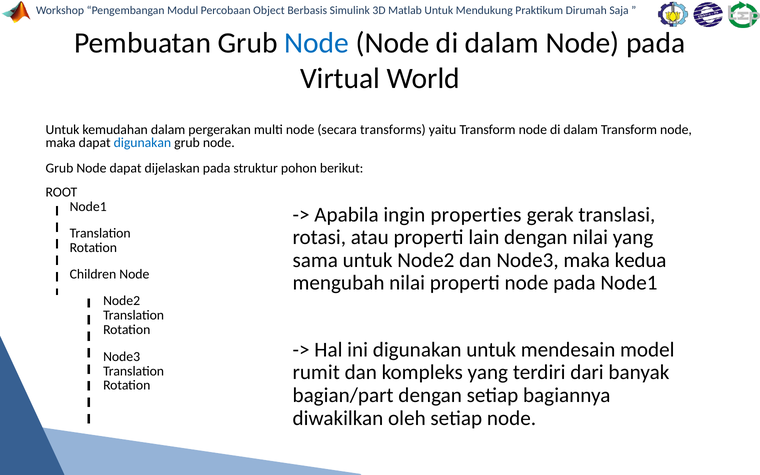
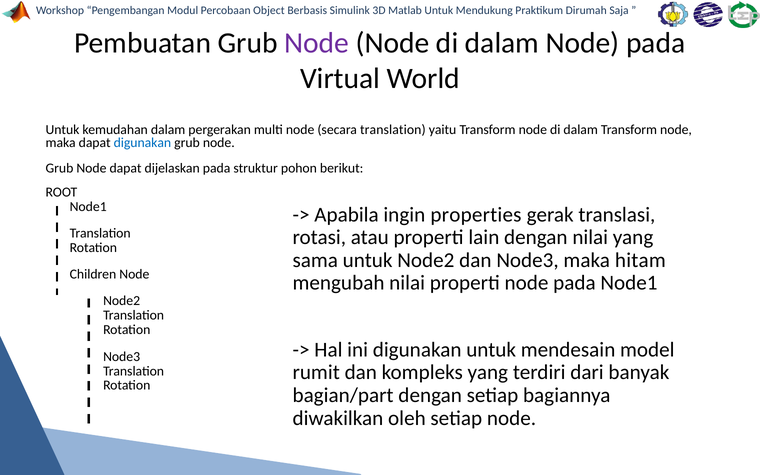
Node at (317, 43) colour: blue -> purple
secara transforms: transforms -> translation
kedua: kedua -> hitam
